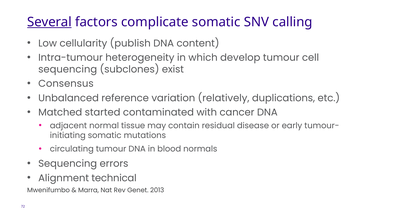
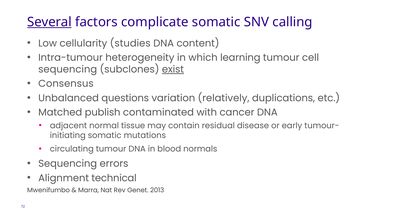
publish: publish -> studies
develop: develop -> learning
exist underline: none -> present
reference: reference -> questions
started: started -> publish
